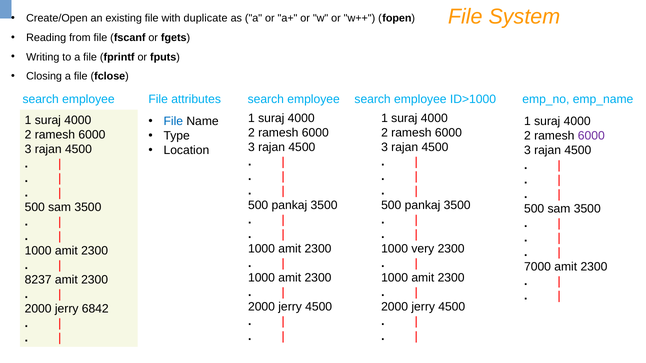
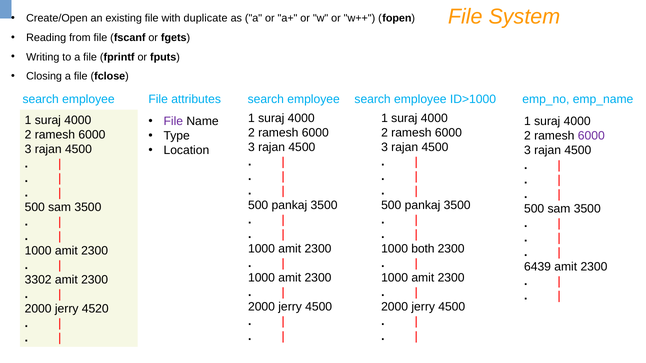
File at (173, 121) colour: blue -> purple
very: very -> both
7000: 7000 -> 6439
8237: 8237 -> 3302
6842: 6842 -> 4520
